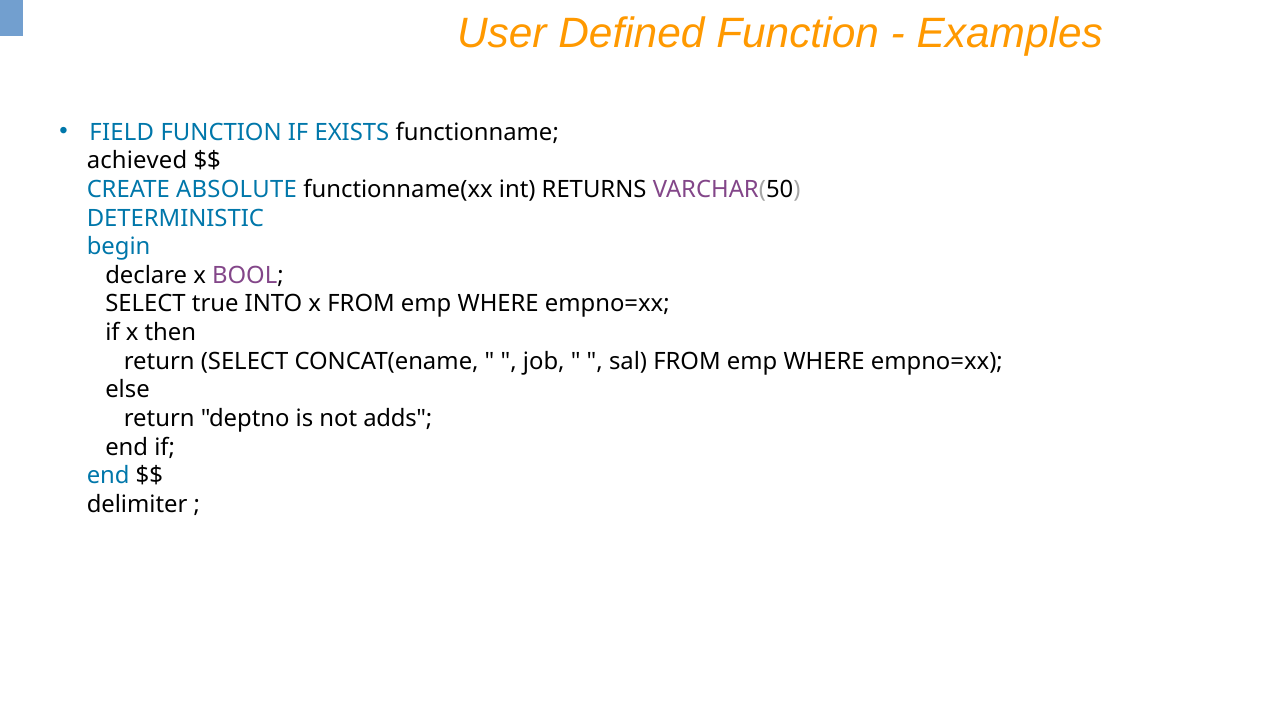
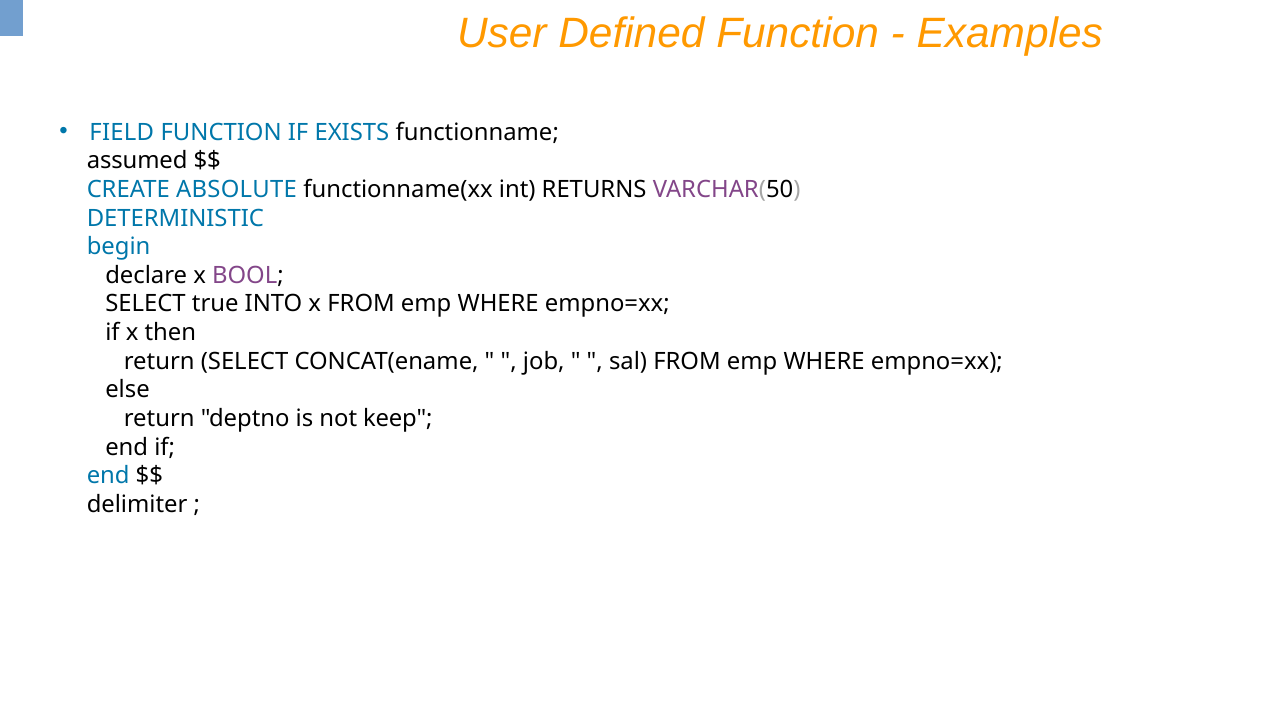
achieved: achieved -> assumed
adds: adds -> keep
